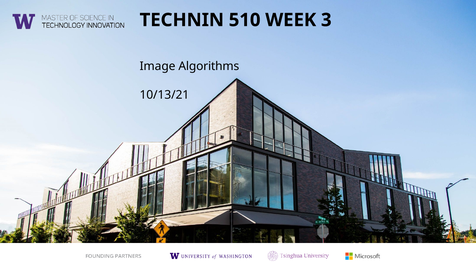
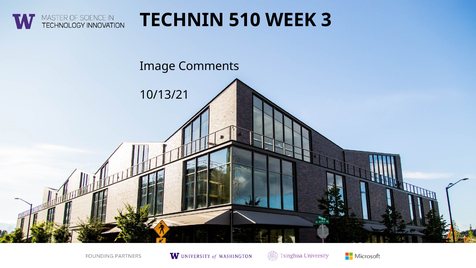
Algorithms: Algorithms -> Comments
